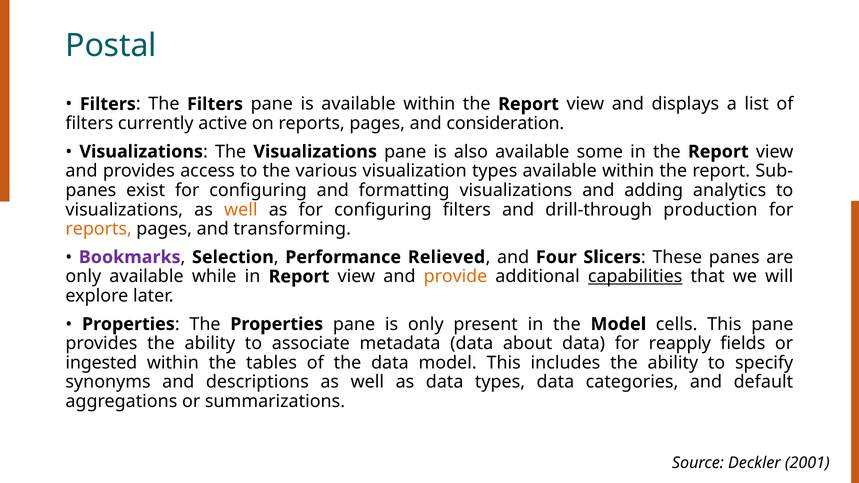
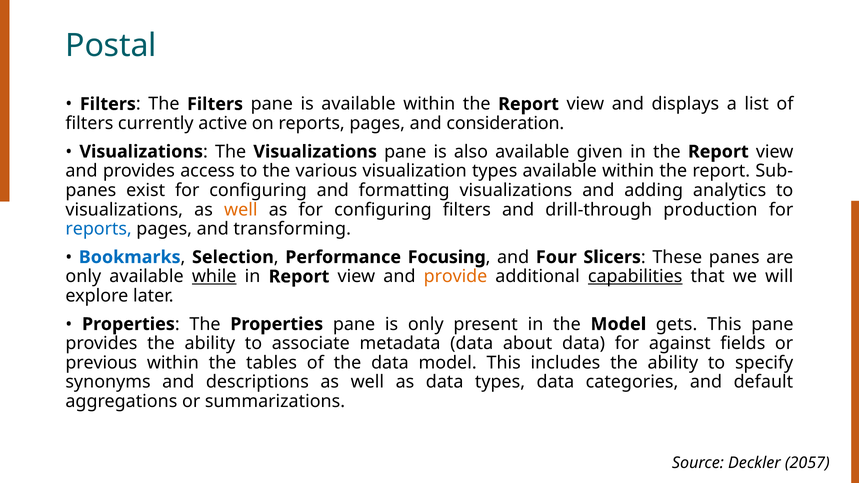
some: some -> given
reports at (99, 229) colour: orange -> blue
Bookmarks colour: purple -> blue
Relieved: Relieved -> Focusing
while underline: none -> present
cells: cells -> gets
reapply: reapply -> against
ingested: ingested -> previous
2001: 2001 -> 2057
